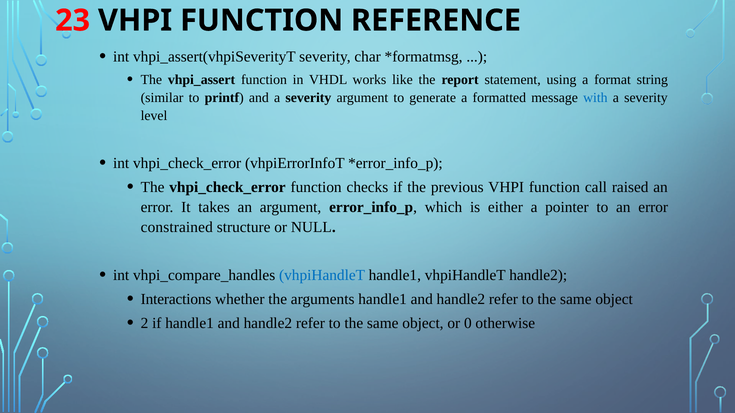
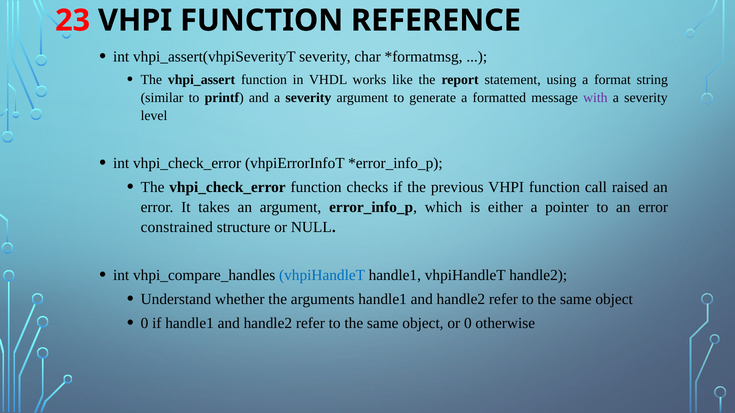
with colour: blue -> purple
Interactions: Interactions -> Understand
2 at (145, 324): 2 -> 0
